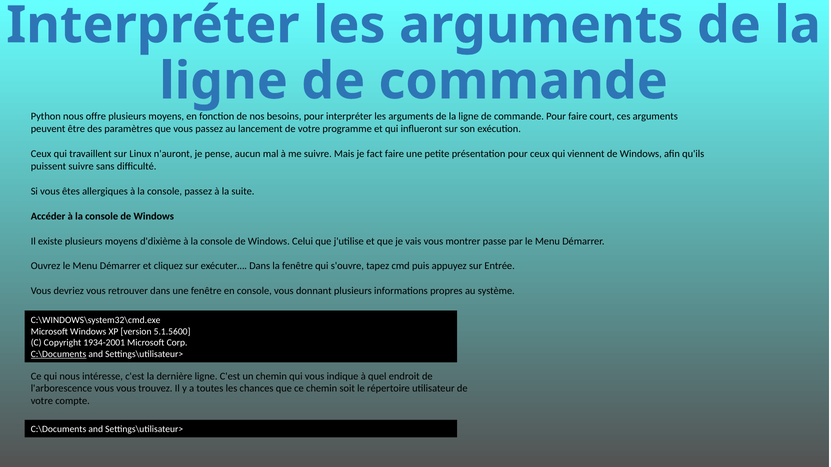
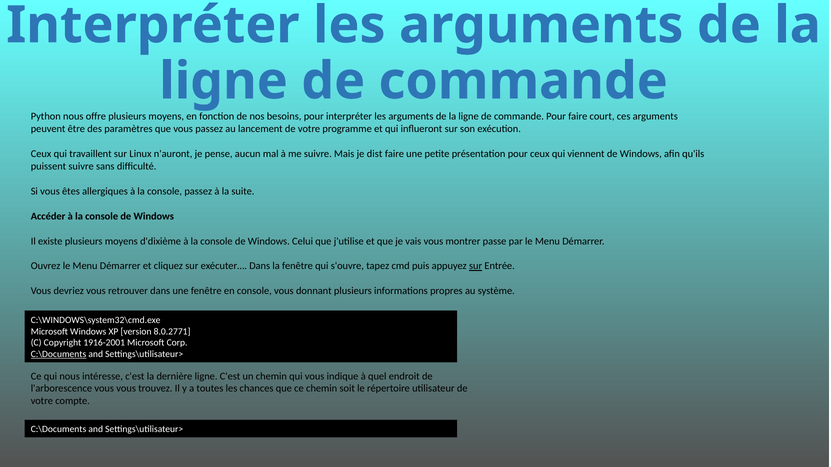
fact: fact -> dist
sur at (476, 266) underline: none -> present
5.1.5600: 5.1.5600 -> 8.0.2771
1934-2001: 1934-2001 -> 1916-2001
